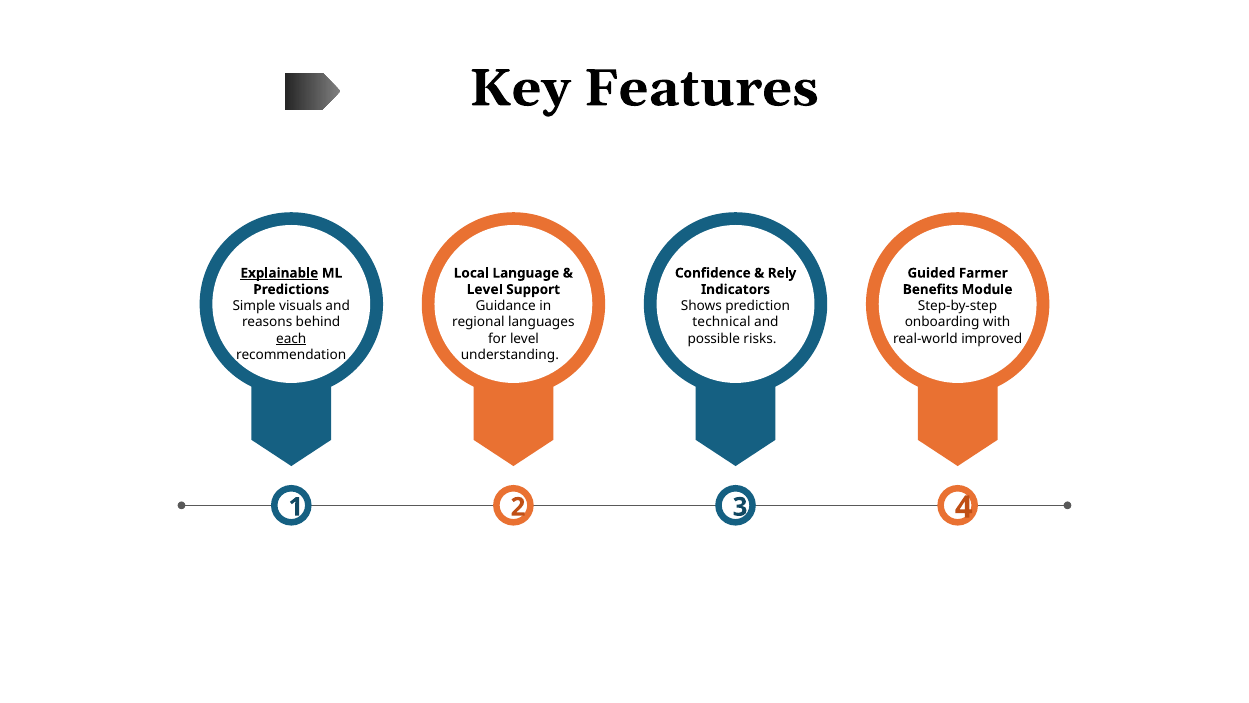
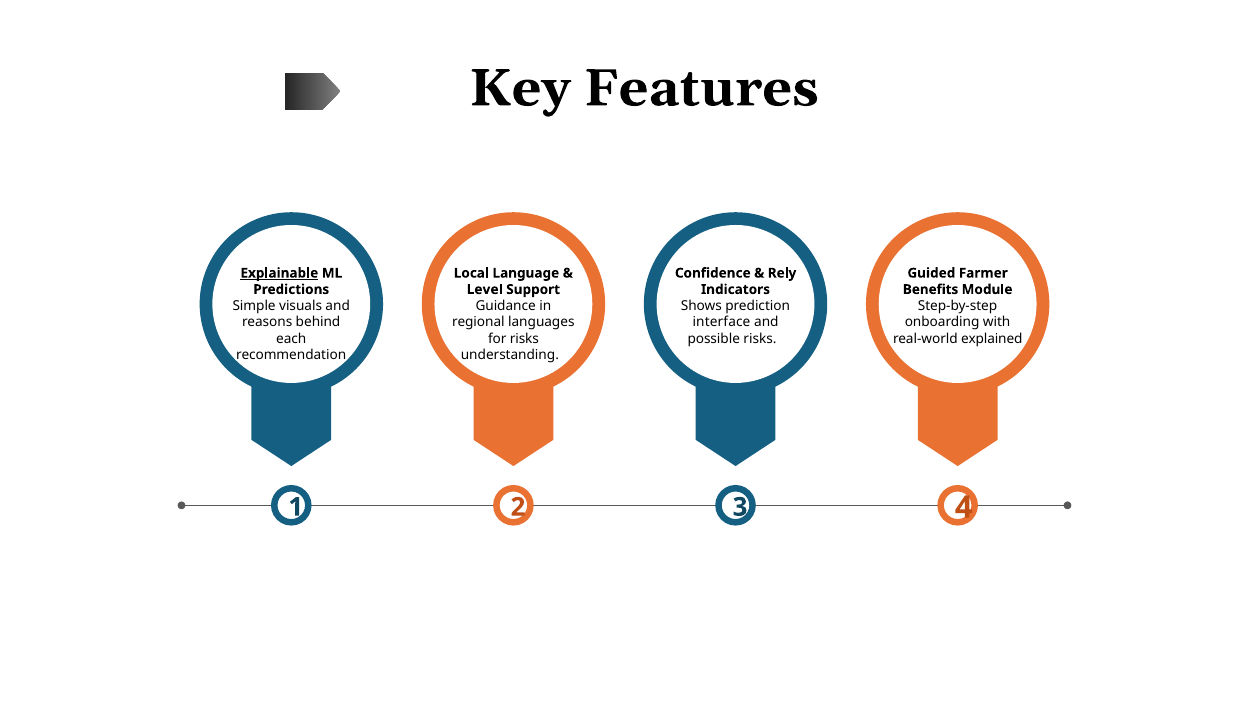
technical: technical -> interface
each underline: present -> none
for level: level -> risks
improved: improved -> explained
